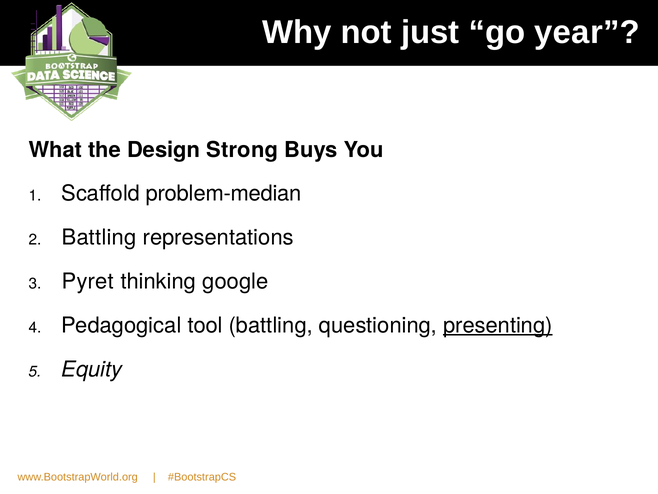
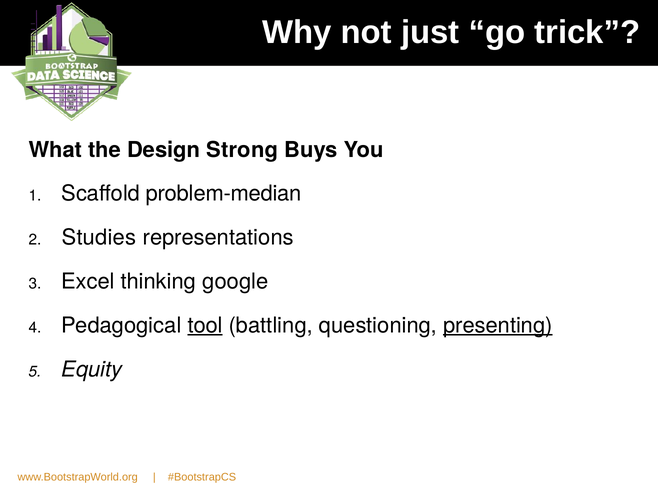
year: year -> trick
Battling at (99, 237): Battling -> Studies
Pyret: Pyret -> Excel
tool underline: none -> present
